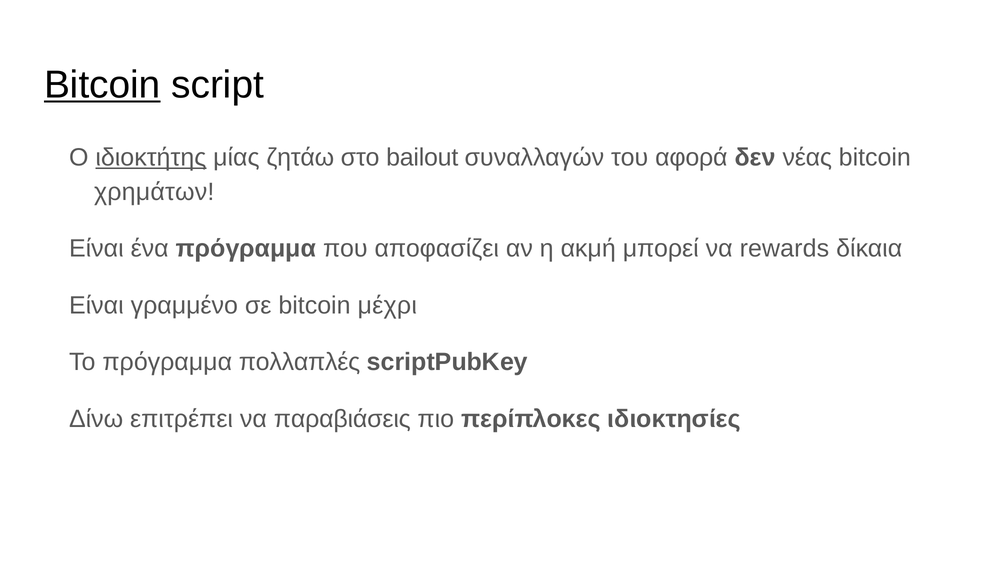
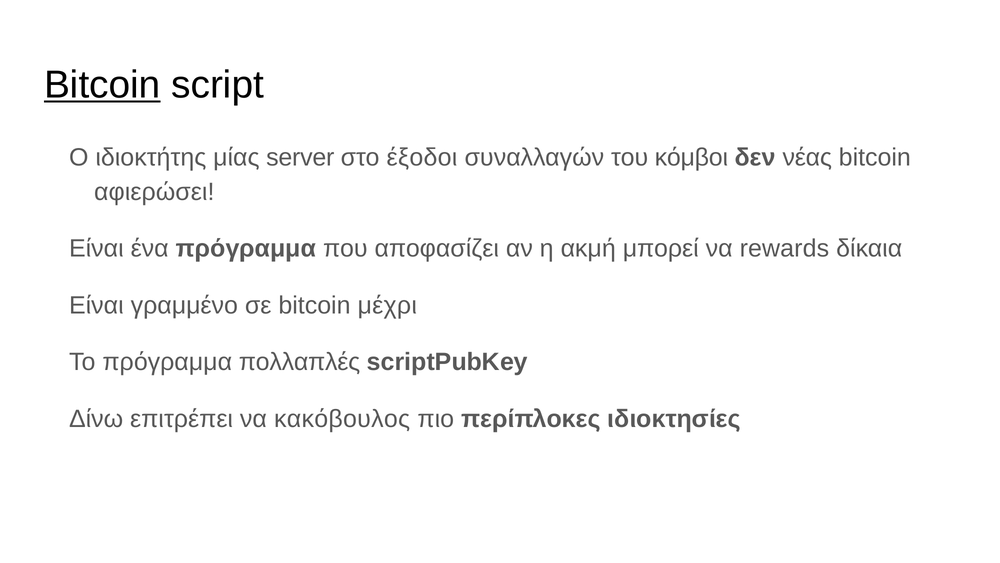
ιδιοκτήτης underline: present -> none
ζητάω: ζητάω -> server
bailout: bailout -> έξοδοι
αφορά: αφορά -> κόμβοι
χρημάτων: χρημάτων -> αφιερώσει
παραβιάσεις: παραβιάσεις -> κακόβουλος
